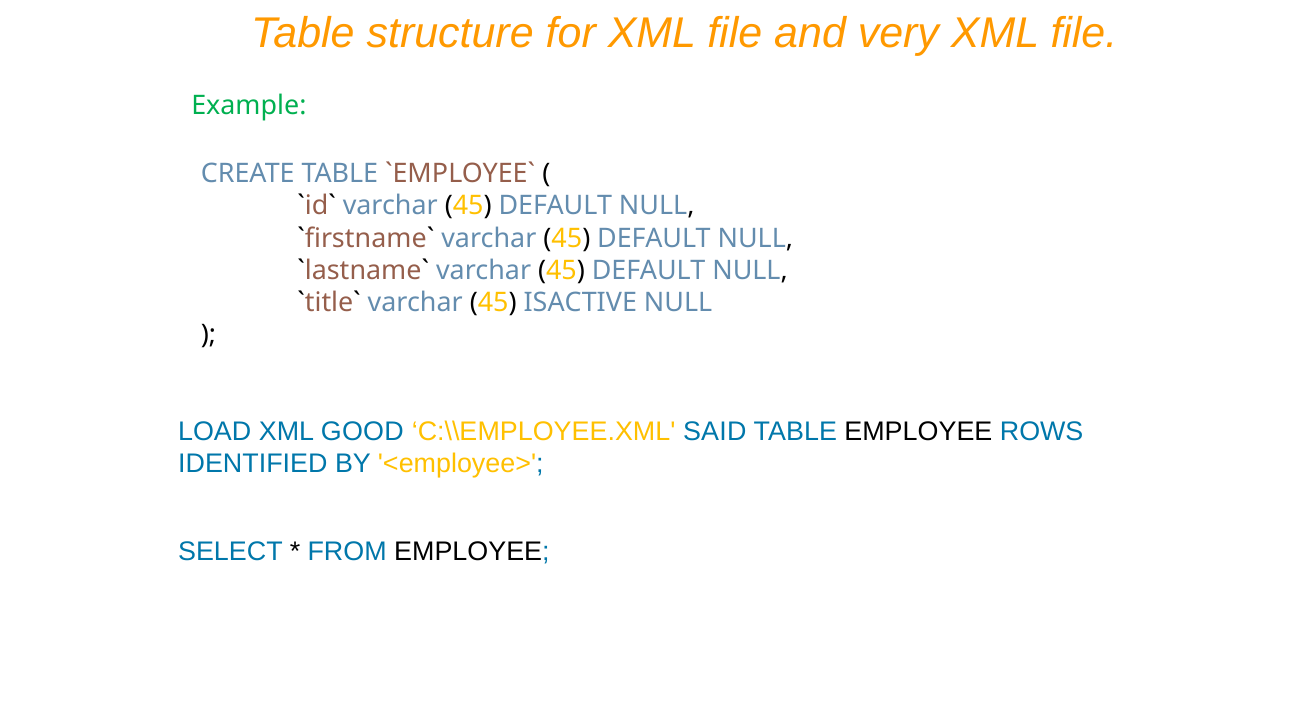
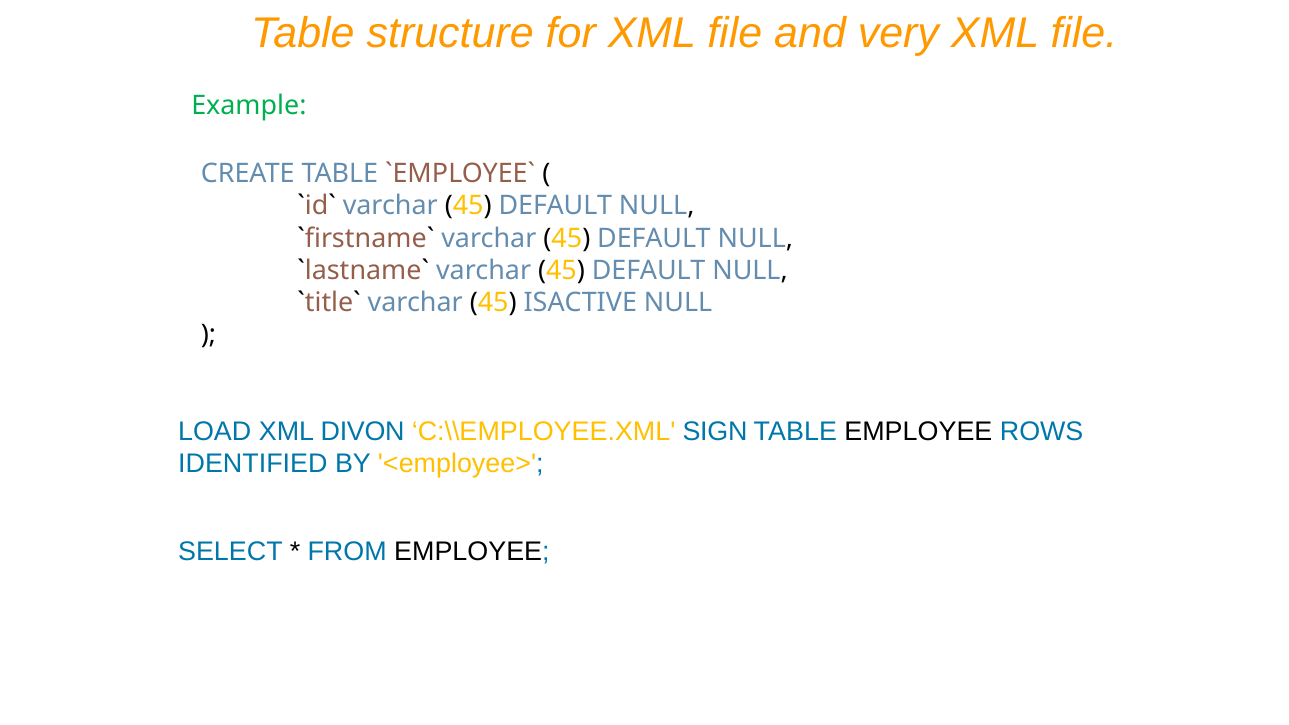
GOOD: GOOD -> DIVON
SAID: SAID -> SIGN
